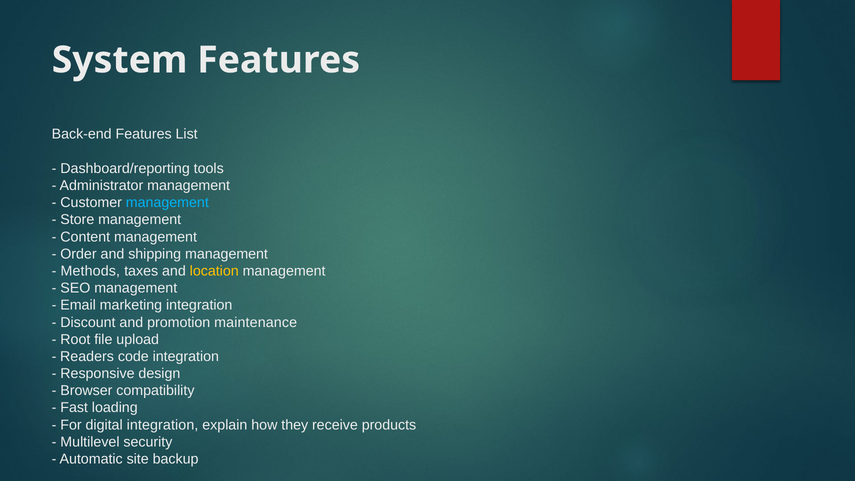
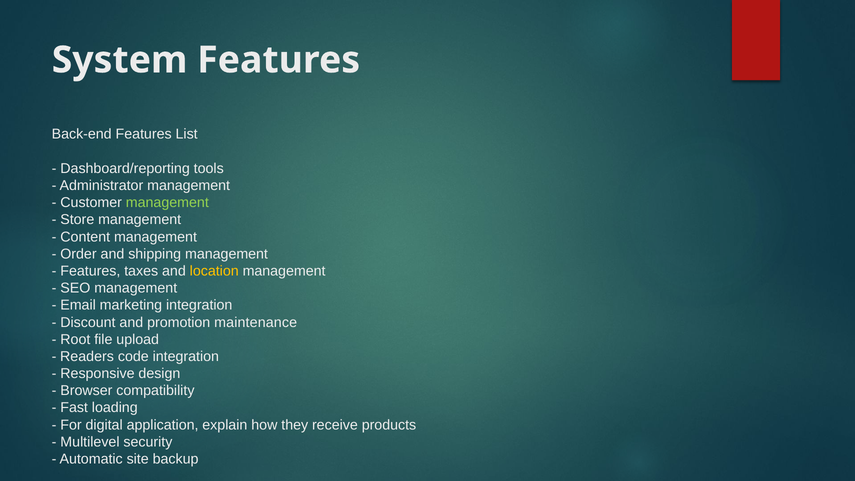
management at (167, 203) colour: light blue -> light green
Methods at (90, 271): Methods -> Features
digital integration: integration -> application
